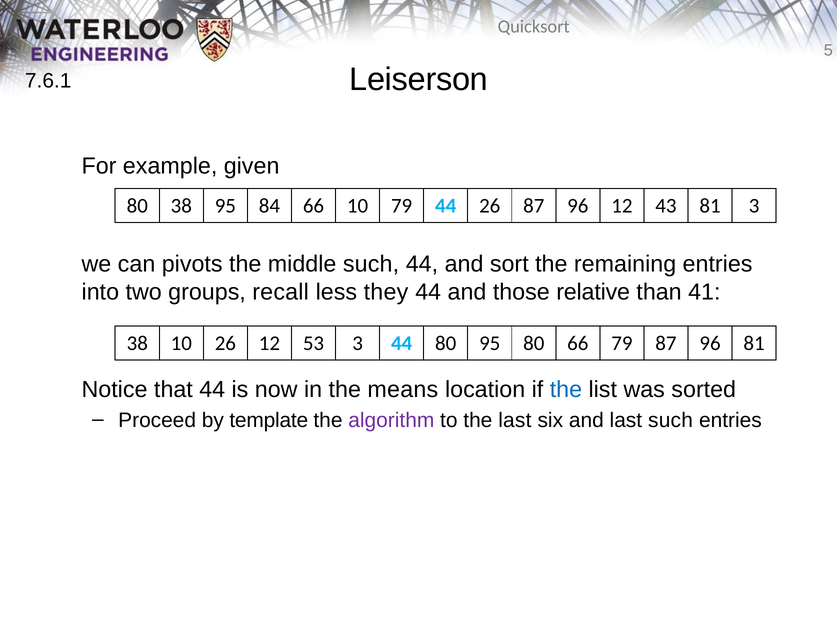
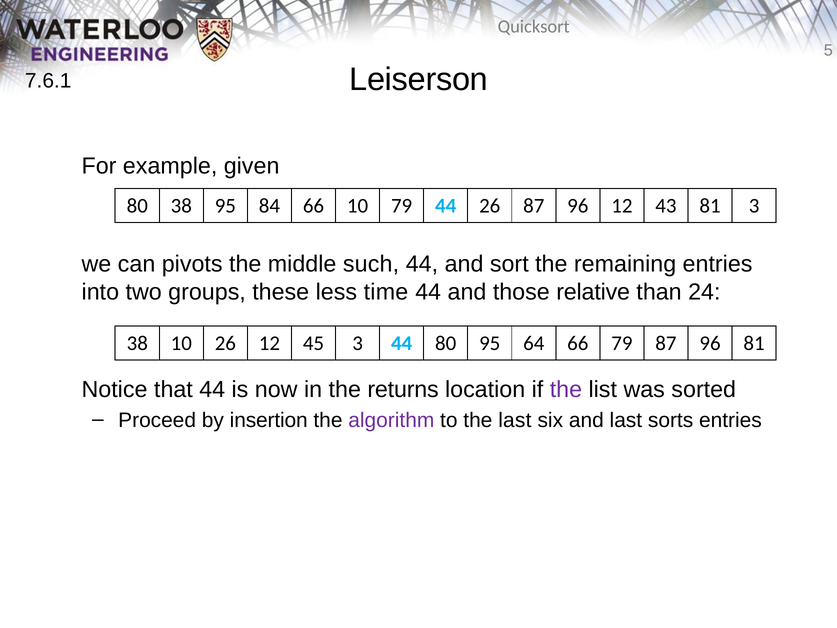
recall: recall -> these
they: they -> time
41: 41 -> 24
53: 53 -> 45
95 80: 80 -> 64
means: means -> returns
the at (566, 390) colour: blue -> purple
template: template -> insertion
last such: such -> sorts
